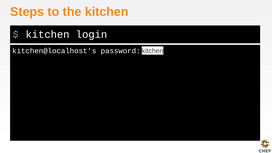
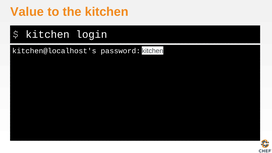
Steps: Steps -> Value
